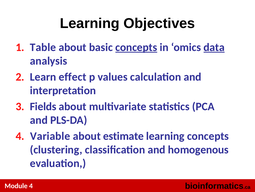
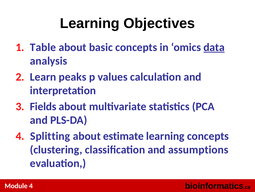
concepts at (136, 47) underline: present -> none
effect: effect -> peaks
Variable: Variable -> Splitting
homogenous: homogenous -> assumptions
